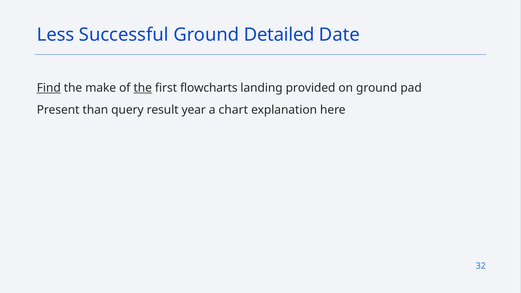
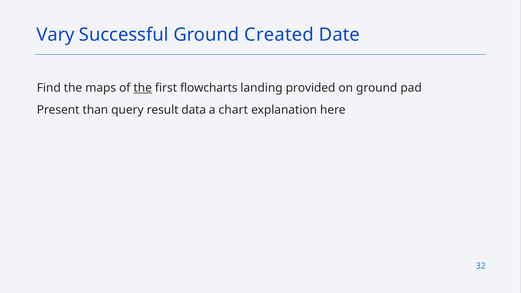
Less: Less -> Vary
Detailed: Detailed -> Created
Find underline: present -> none
make: make -> maps
year: year -> data
